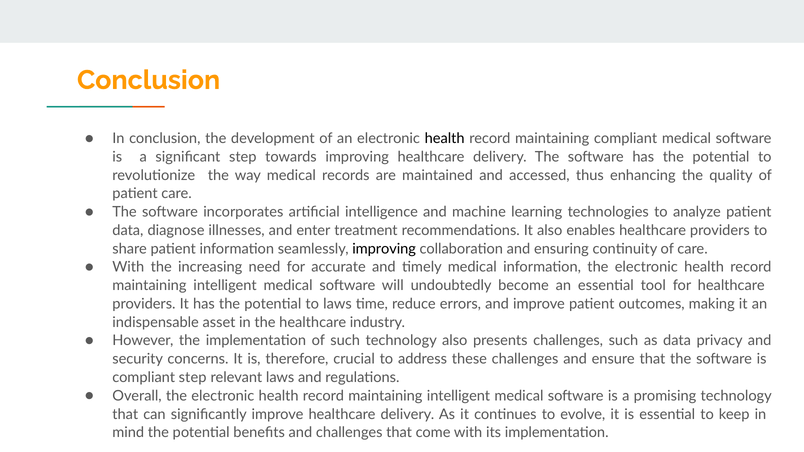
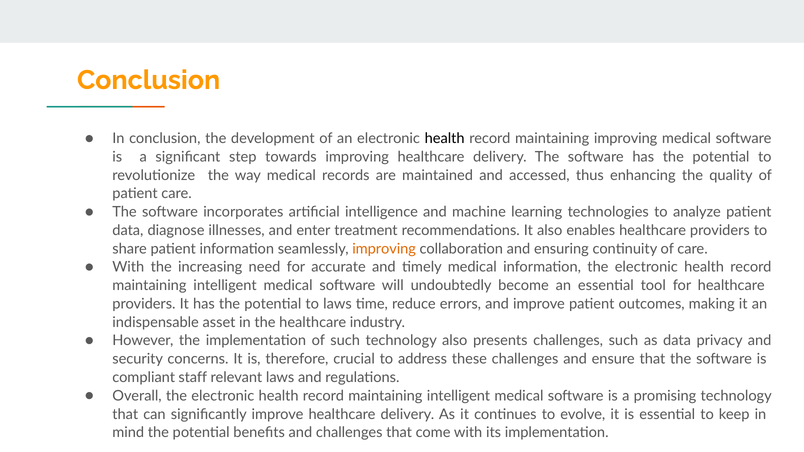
maintaining compliant: compliant -> improving
improving at (384, 249) colour: black -> orange
compliant step: step -> staff
